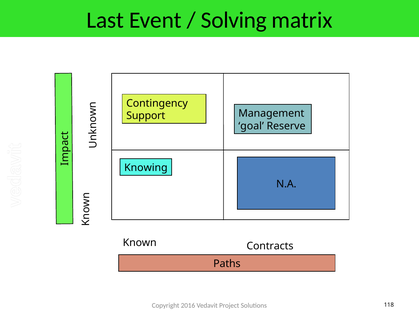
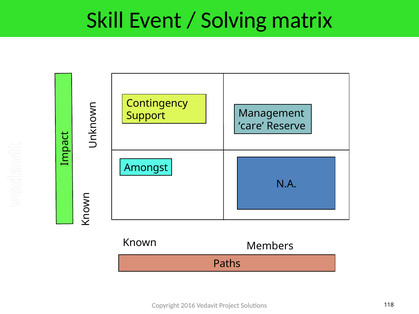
Last: Last -> Skill
goal: goal -> care
Knowing: Knowing -> Amongst
Contracts: Contracts -> Members
